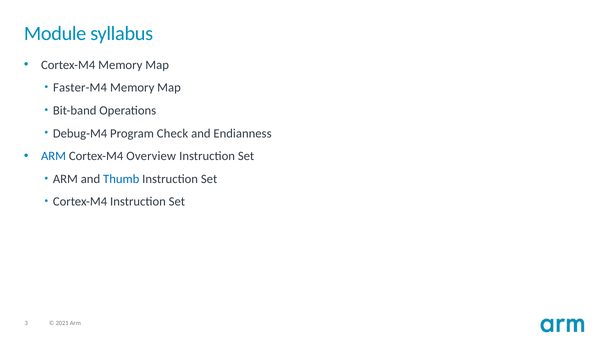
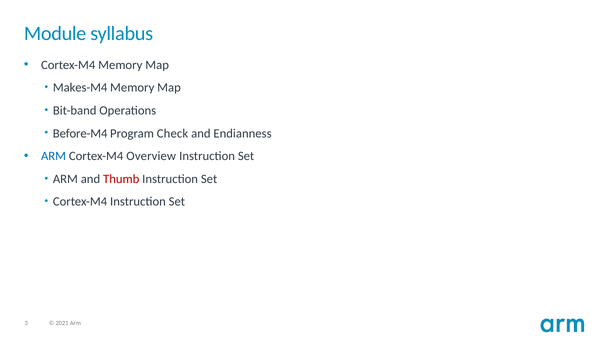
Faster-M4: Faster-M4 -> Makes-M4
Debug-M4: Debug-M4 -> Before-M4
Thumb colour: blue -> red
